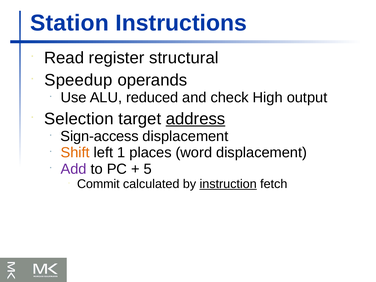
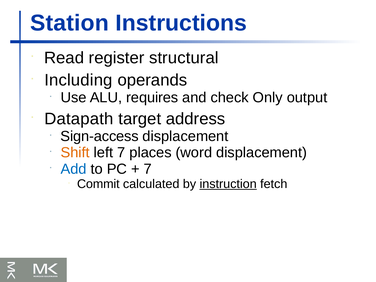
Speedup: Speedup -> Including
reduced: reduced -> requires
High: High -> Only
Selection: Selection -> Datapath
address underline: present -> none
left 1: 1 -> 7
Add colour: purple -> blue
5 at (148, 169): 5 -> 7
